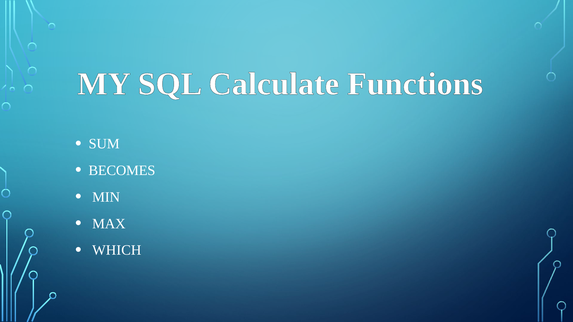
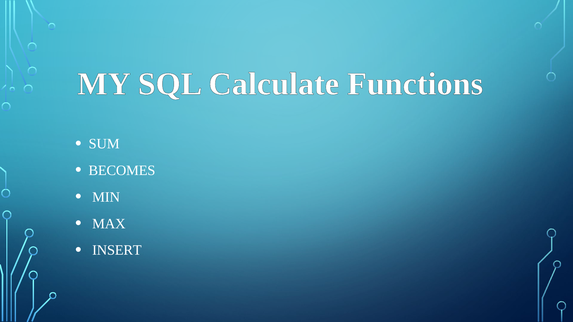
WHICH: WHICH -> INSERT
